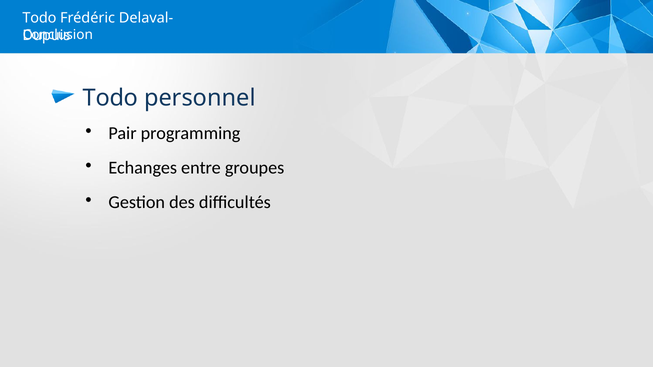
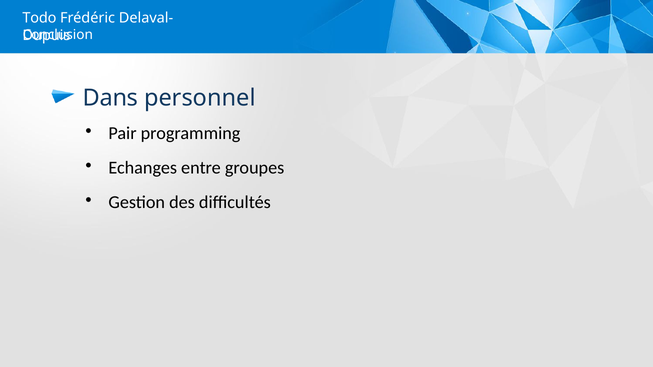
Todo at (110, 98): Todo -> Dans
